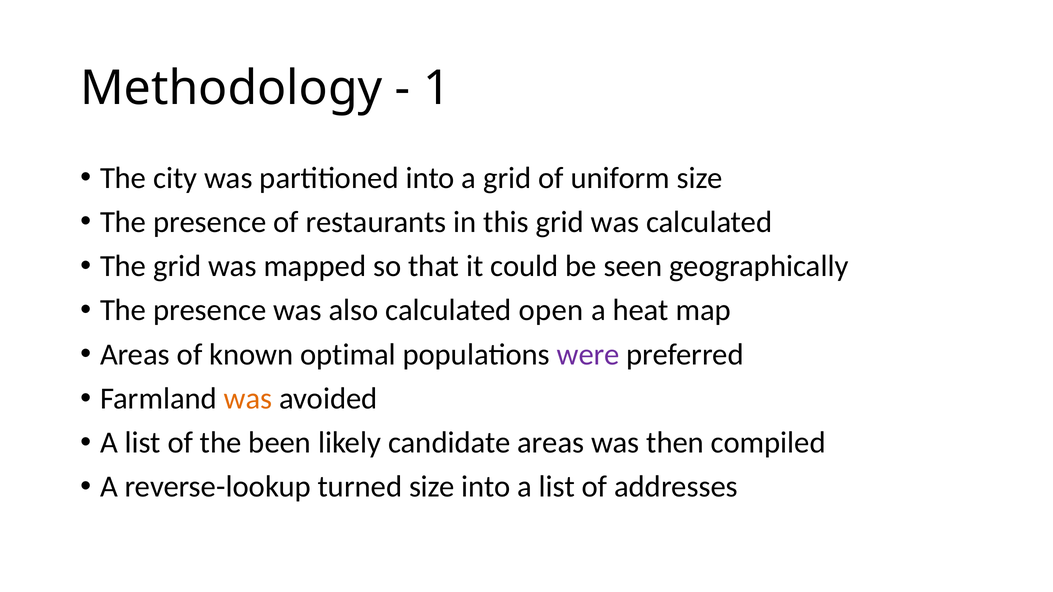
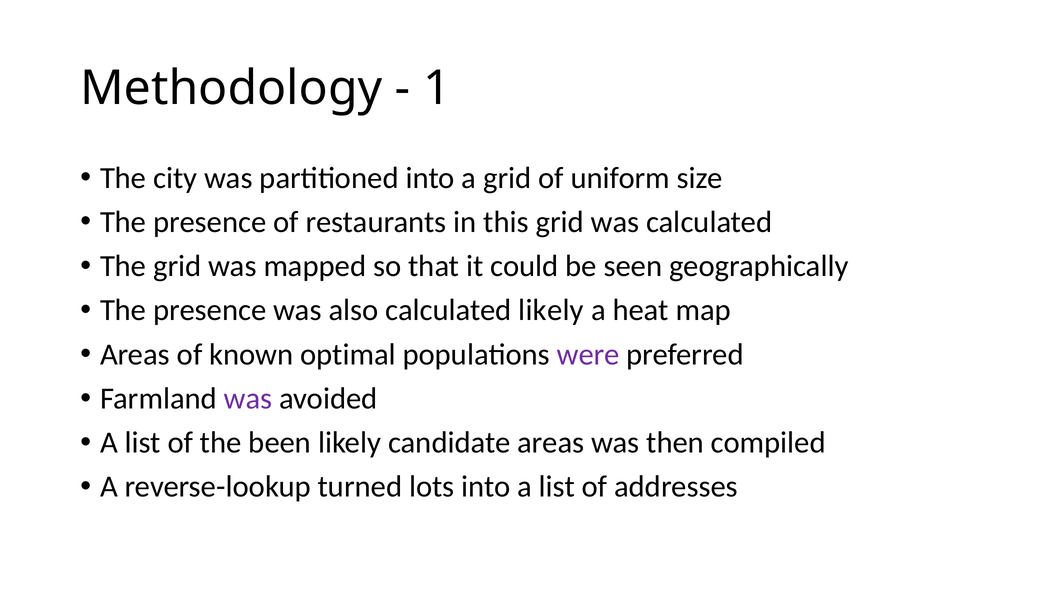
calculated open: open -> likely
was at (248, 399) colour: orange -> purple
turned size: size -> lots
